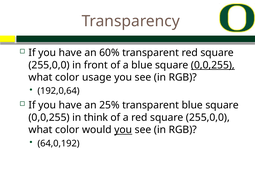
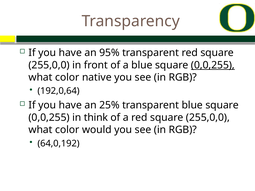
60%: 60% -> 95%
usage: usage -> native
you at (123, 130) underline: present -> none
